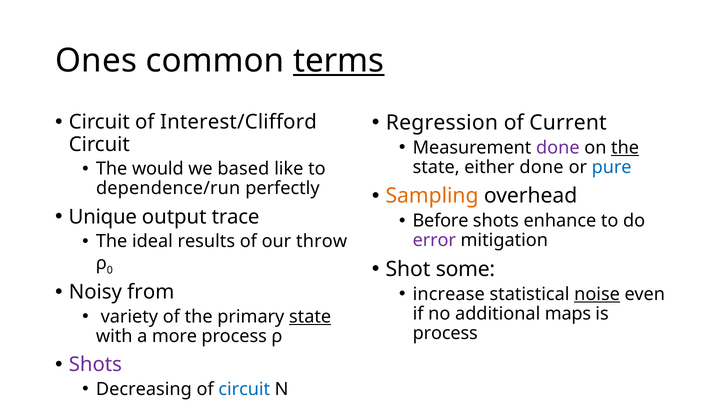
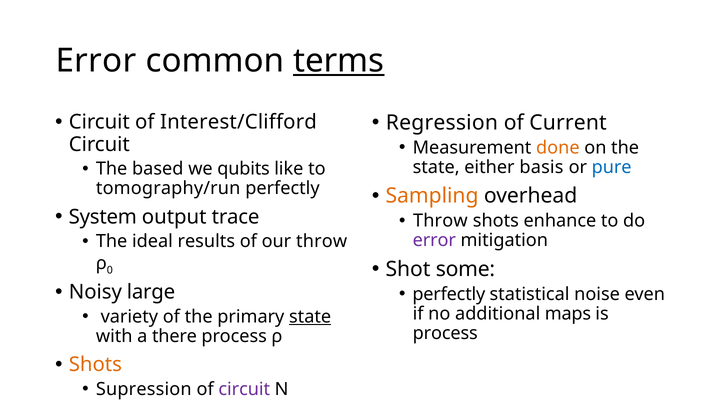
Ones at (96, 61): Ones -> Error
done at (558, 147) colour: purple -> orange
the at (625, 147) underline: present -> none
would: would -> based
based: based -> qubits
either done: done -> basis
dependence/run: dependence/run -> tomography/run
Unique: Unique -> System
Before at (441, 220): Before -> Throw
from: from -> large
increase at (449, 294): increase -> perfectly
noise underline: present -> none
more: more -> there
Shots at (95, 364) colour: purple -> orange
Decreasing: Decreasing -> Supression
circuit at (244, 389) colour: blue -> purple
